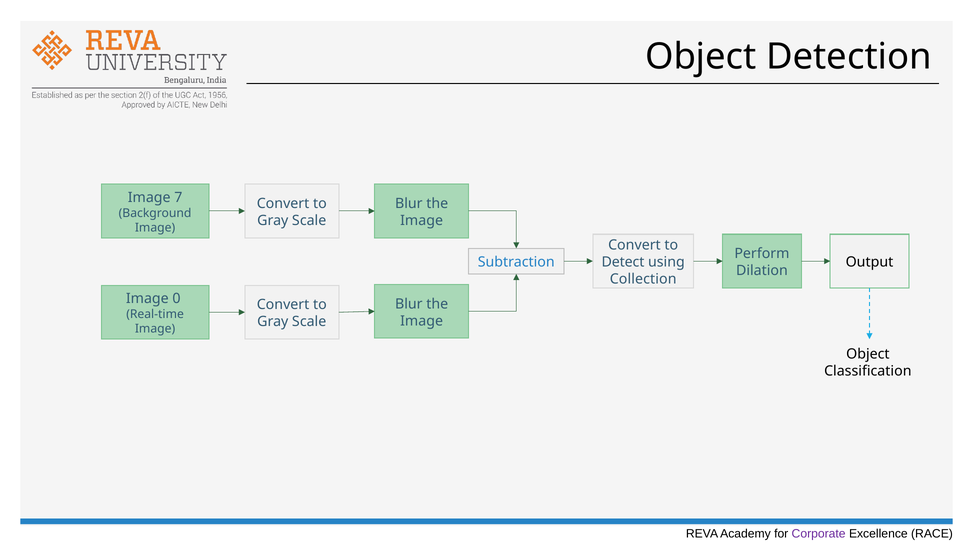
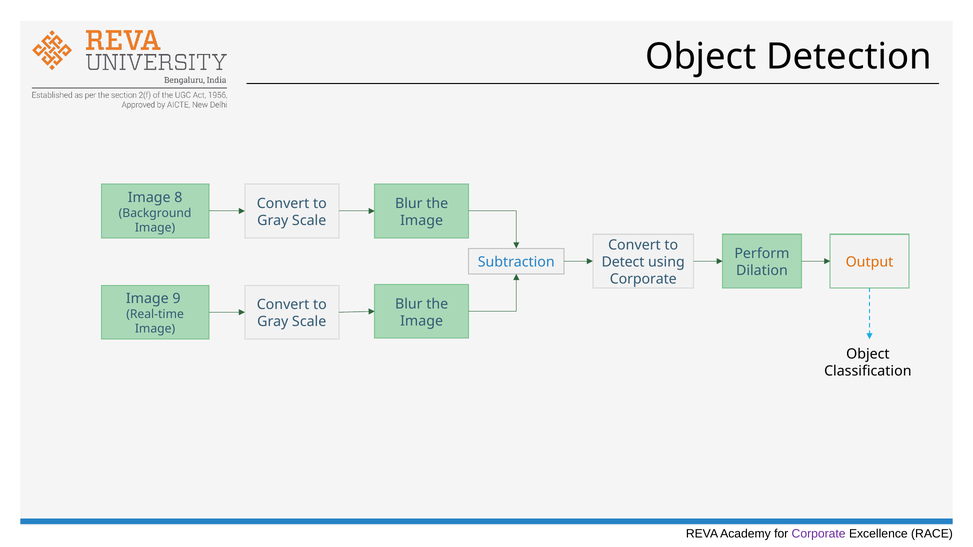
7: 7 -> 8
Output colour: black -> orange
Collection at (643, 279): Collection -> Corporate
0: 0 -> 9
